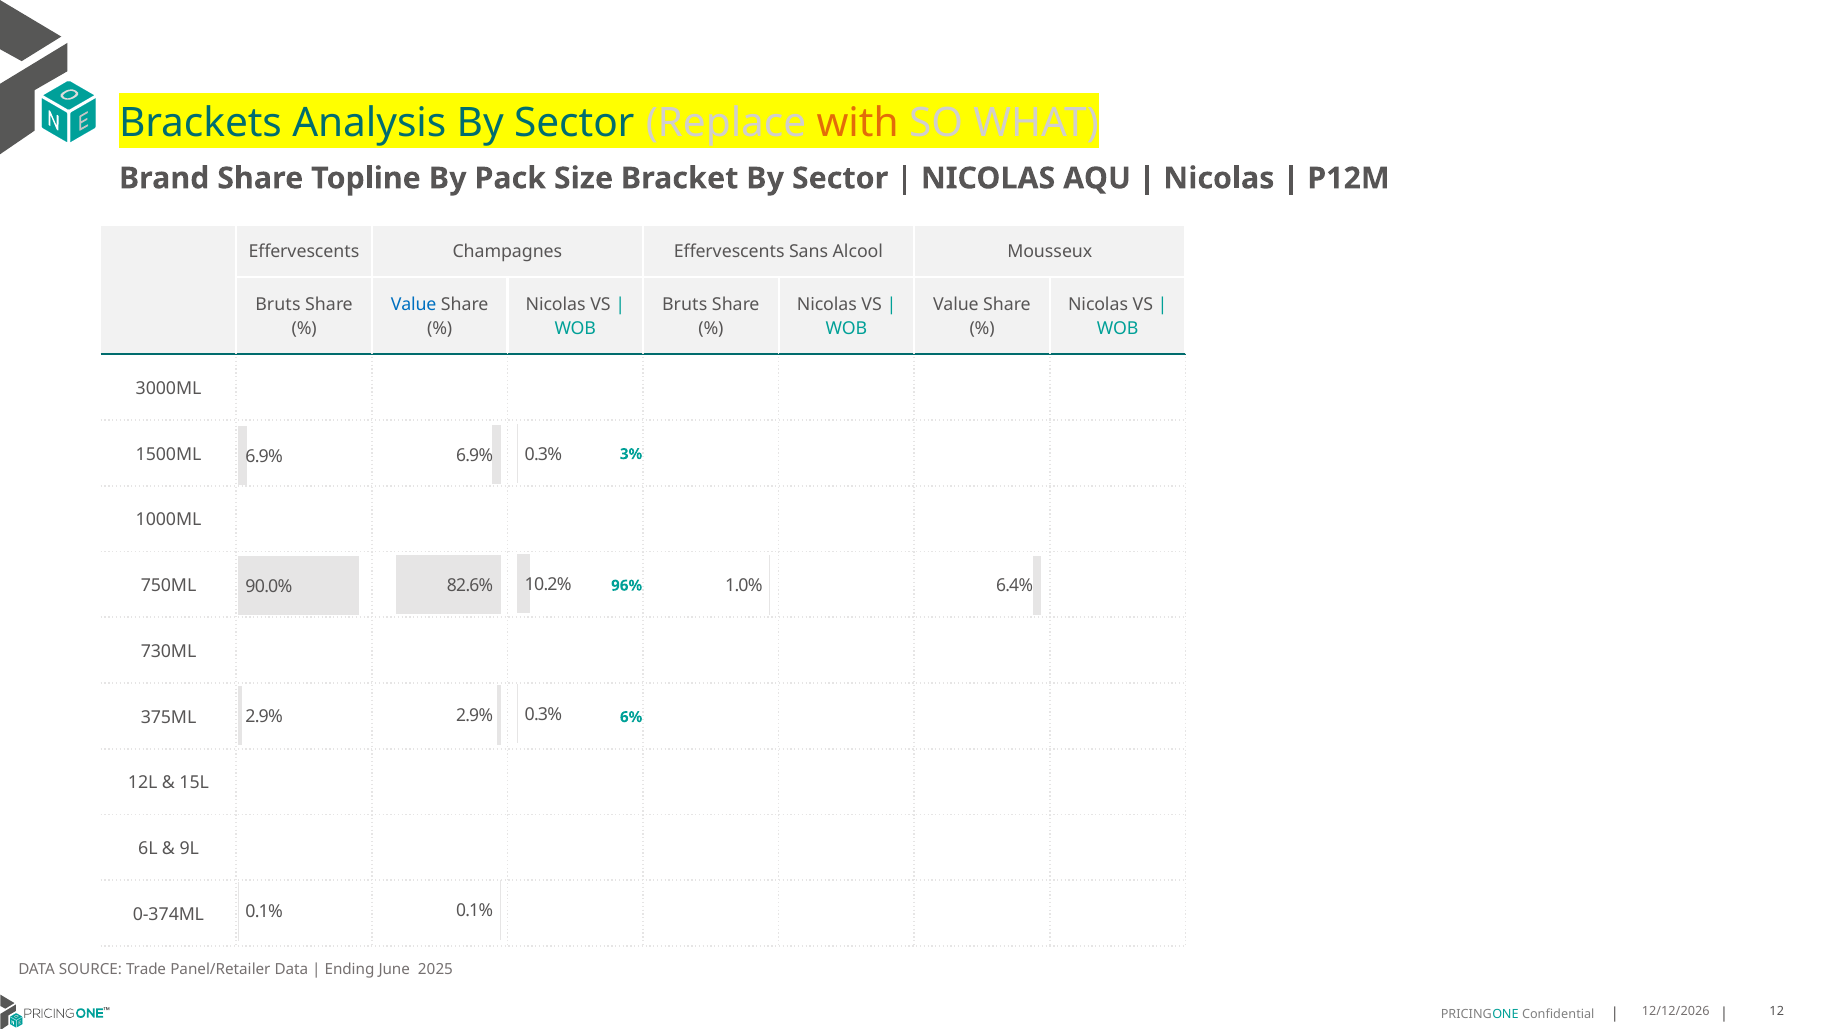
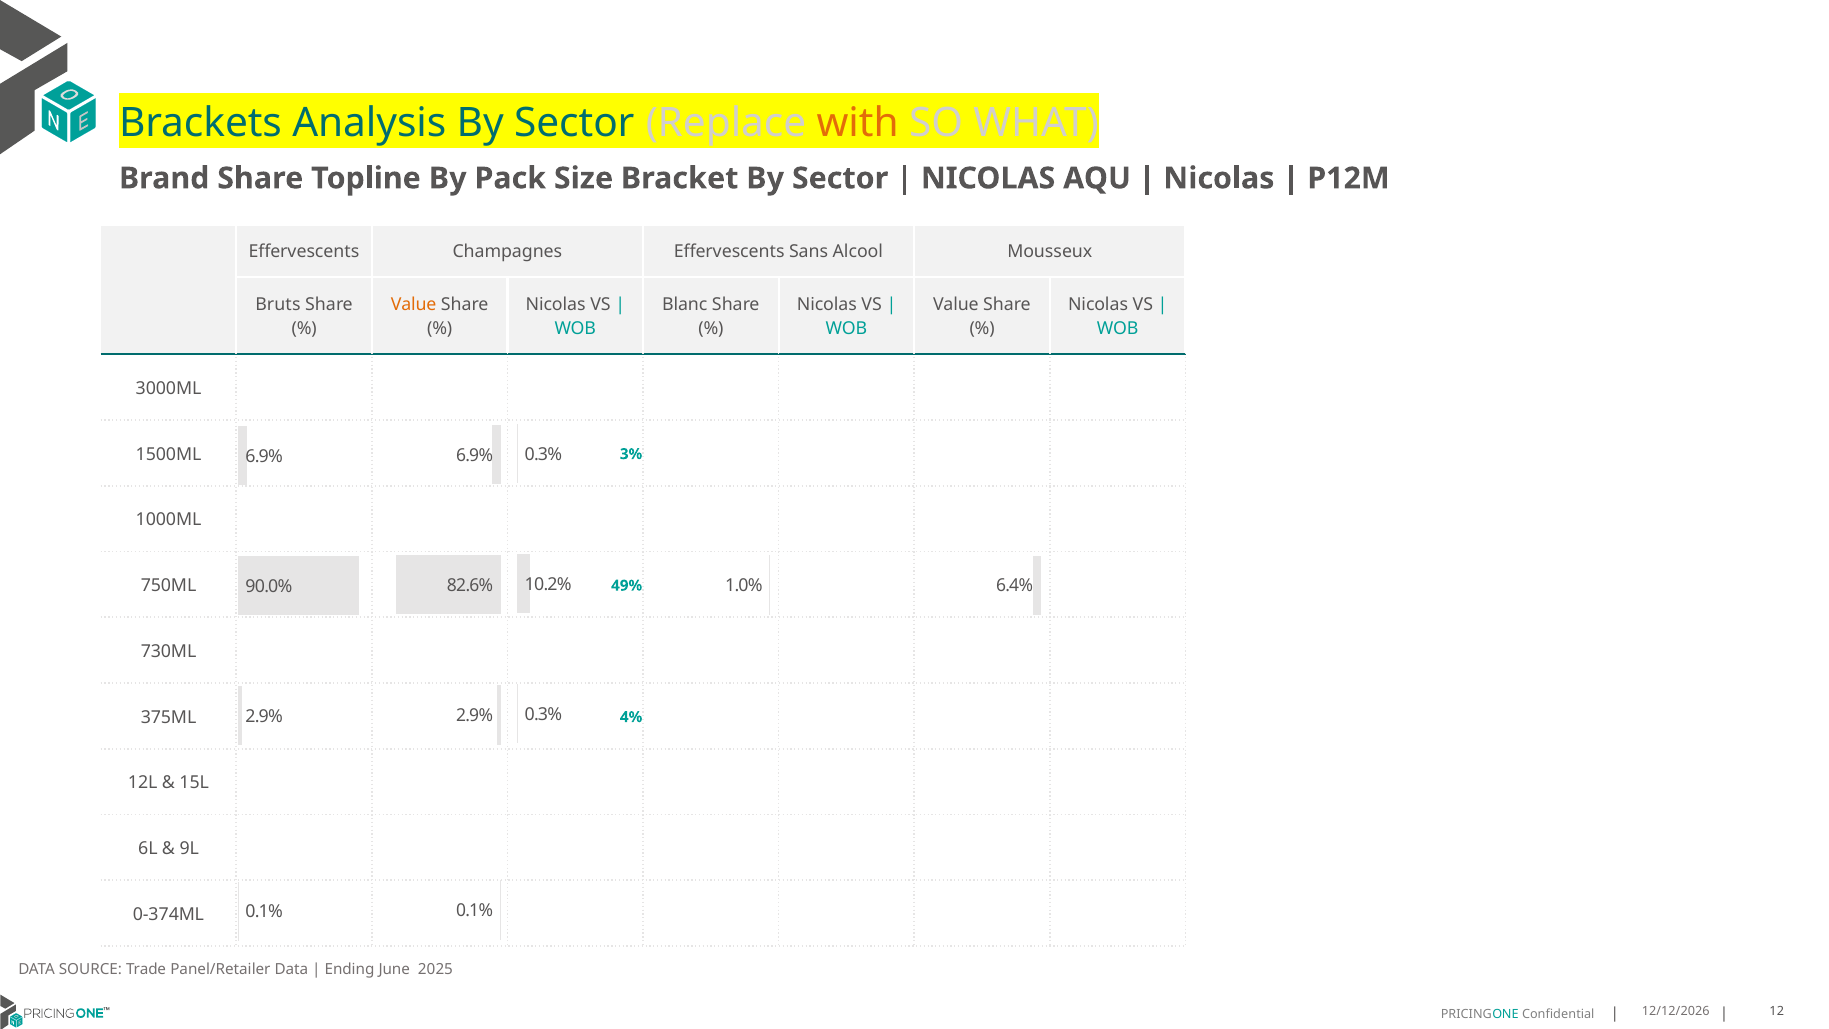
Value at (414, 305) colour: blue -> orange
Bruts at (685, 305): Bruts -> Blanc
96%: 96% -> 49%
6%: 6% -> 4%
